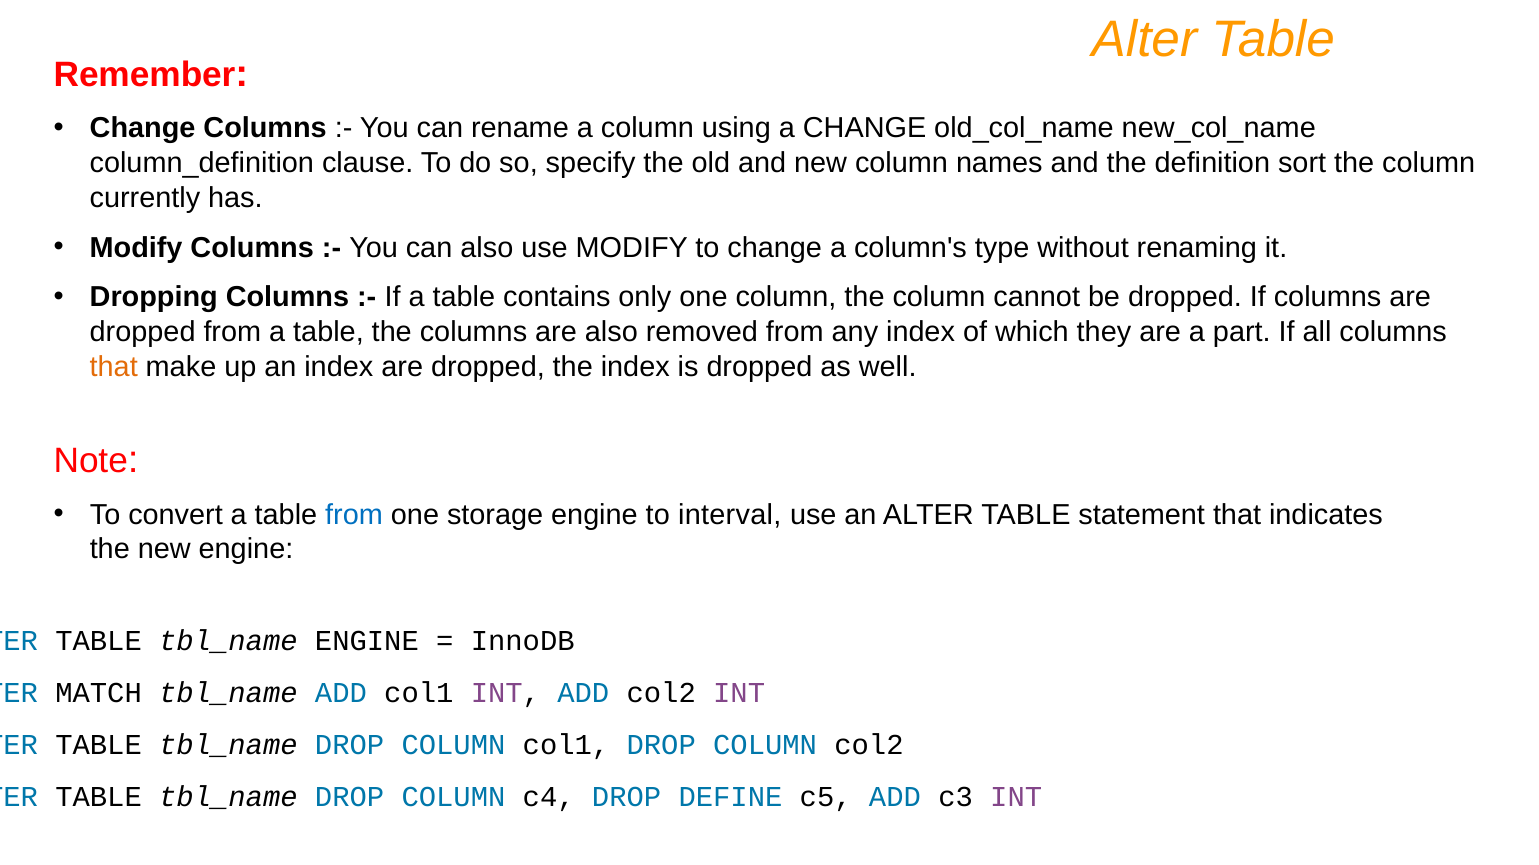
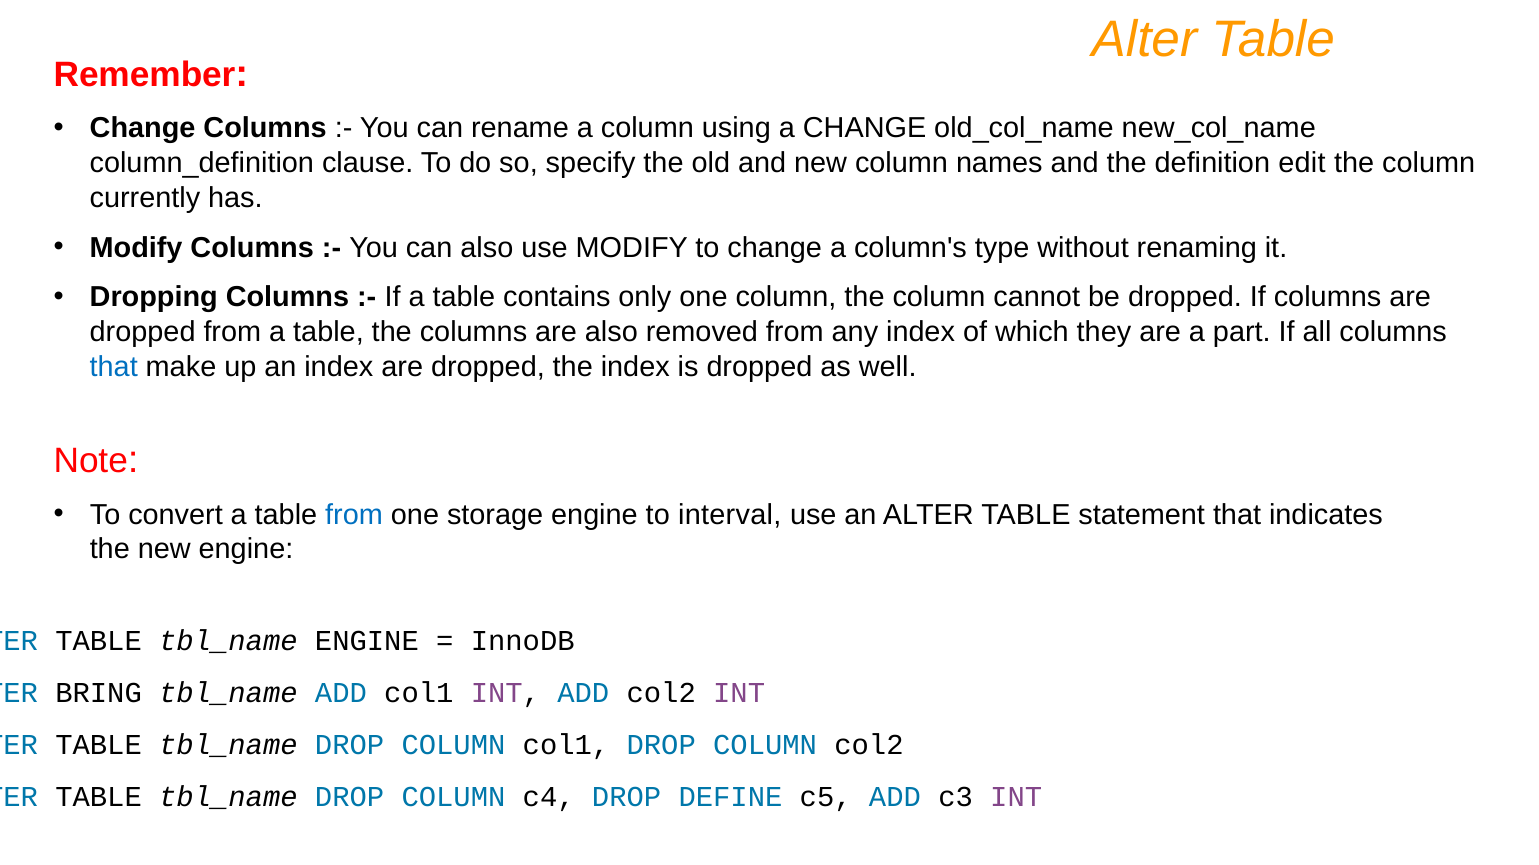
sort: sort -> edit
that at (114, 367) colour: orange -> blue
MATCH: MATCH -> BRING
